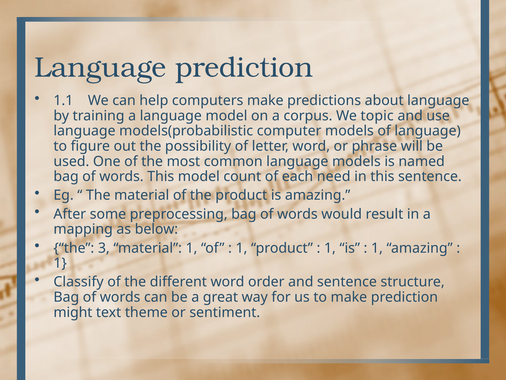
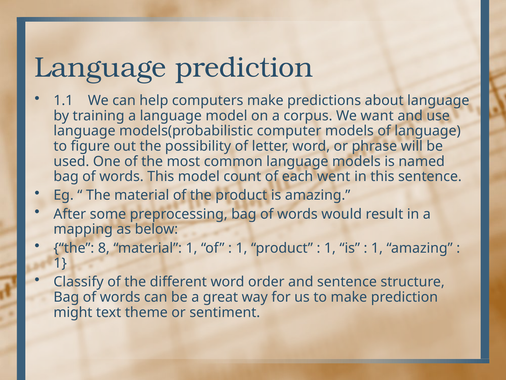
topic: topic -> want
need: need -> went
3: 3 -> 8
